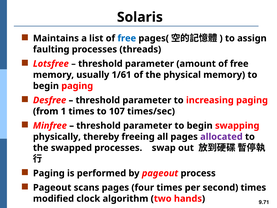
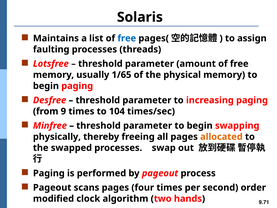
1/61: 1/61 -> 1/65
1: 1 -> 9
107: 107 -> 104
allocated colour: purple -> orange
second times: times -> order
